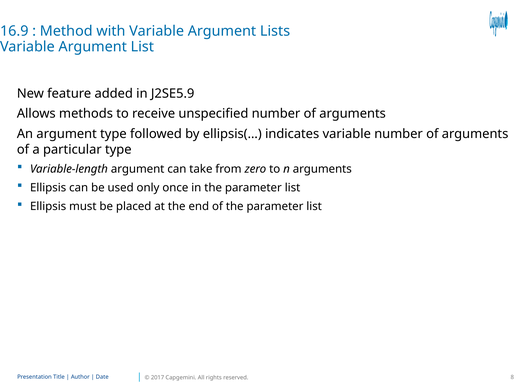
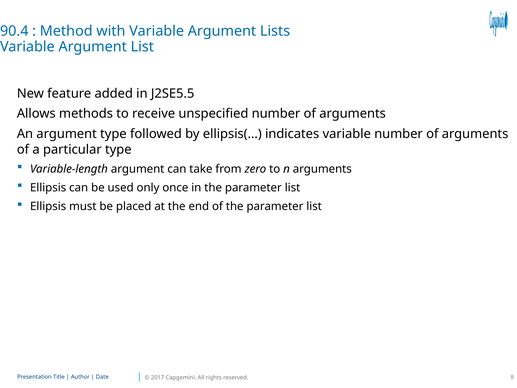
16.9: 16.9 -> 90.4
J2SE5.9: J2SE5.9 -> J2SE5.5
